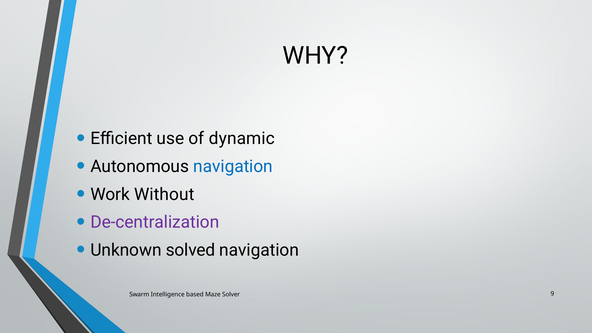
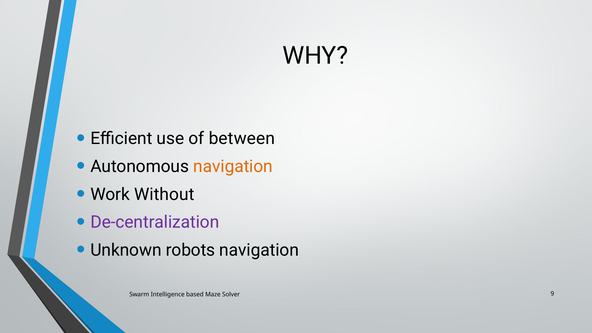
dynamic: dynamic -> between
navigation at (233, 166) colour: blue -> orange
solved: solved -> robots
